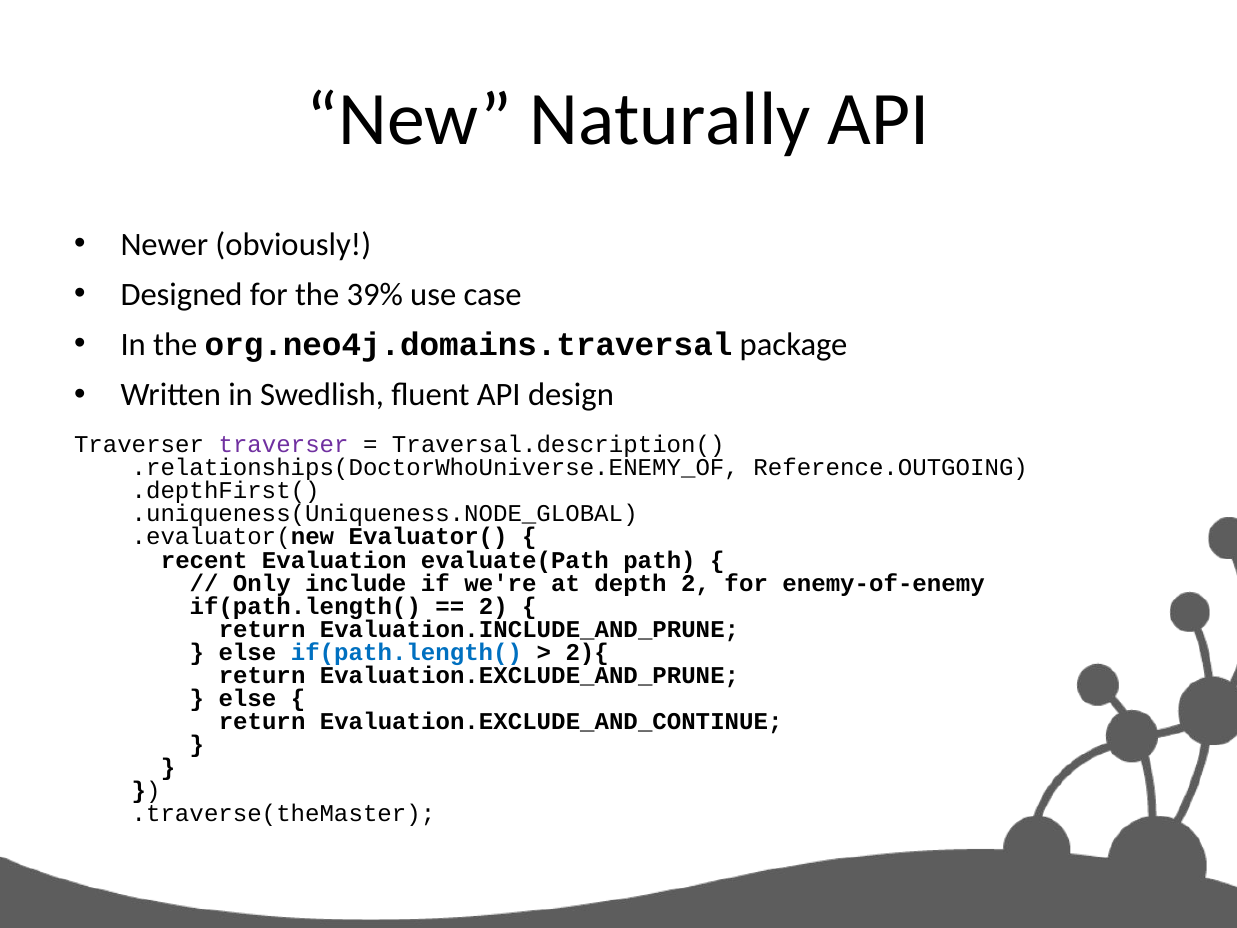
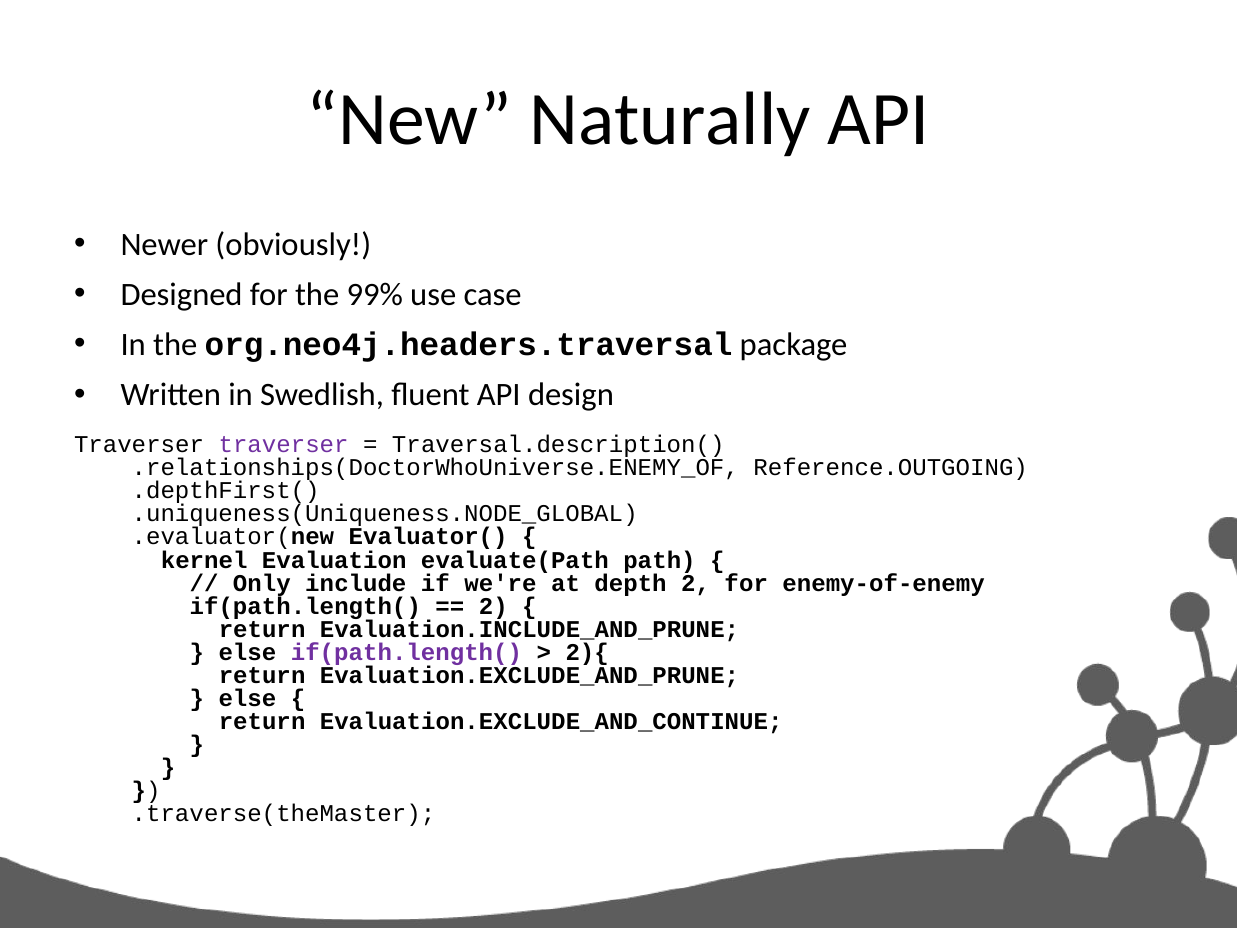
39%: 39% -> 99%
org.neo4j.domains.traversal: org.neo4j.domains.traversal -> org.neo4j.headers.traversal
recent: recent -> kernel
if(path.length( at (406, 652) colour: blue -> purple
